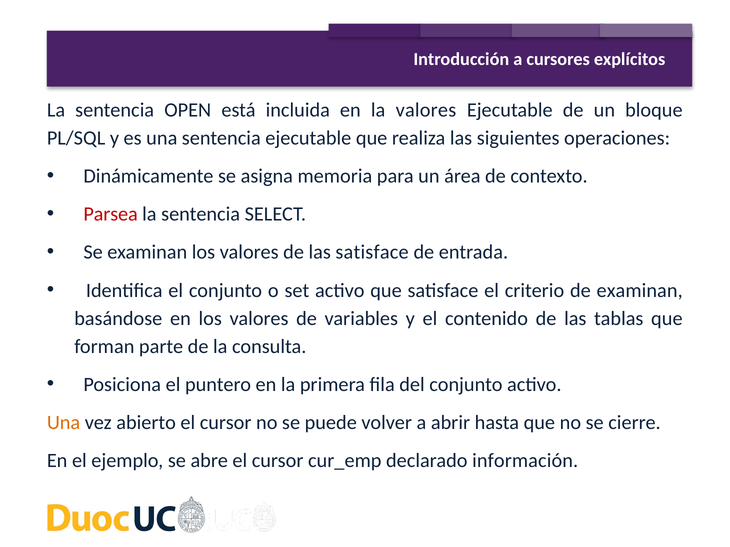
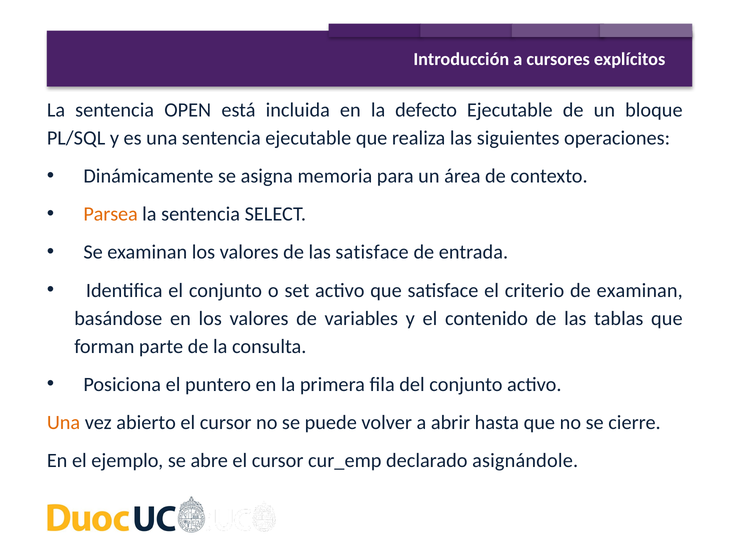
la valores: valores -> defecto
Parsea colour: red -> orange
información: información -> asignándole
